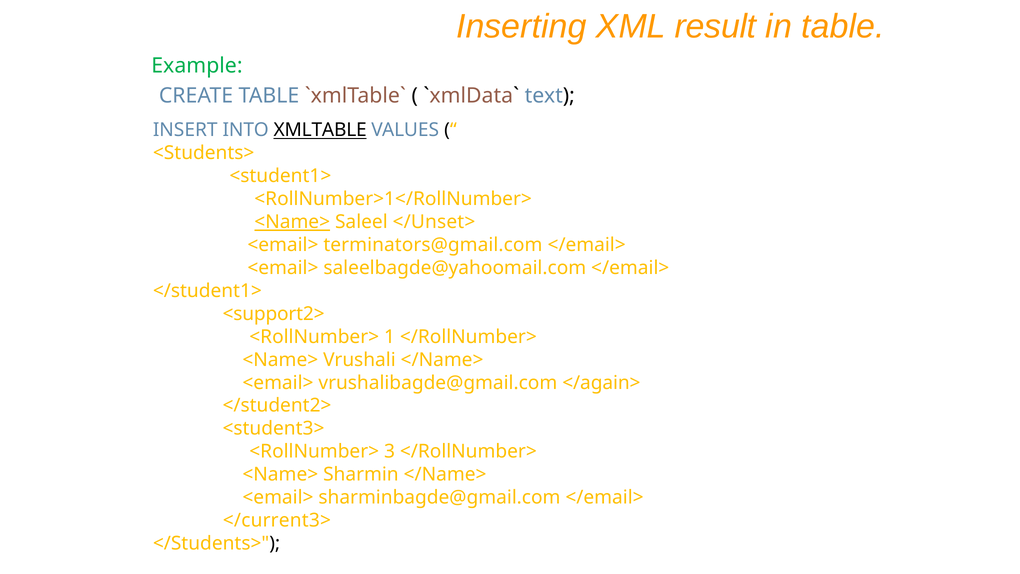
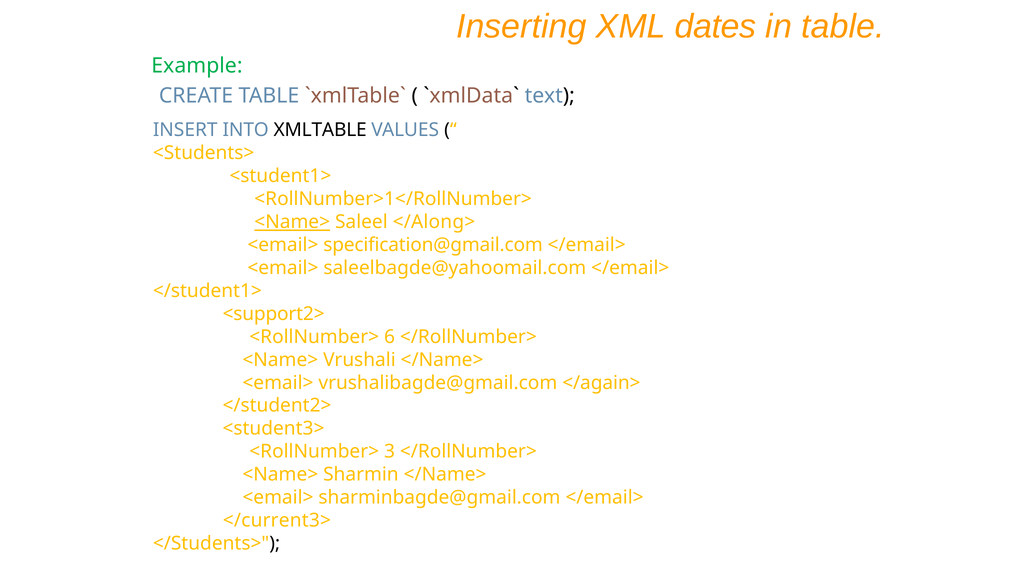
result: result -> dates
XMLTABLE underline: present -> none
</Unset>: </Unset> -> </Along>
terminators@gmail.com: terminators@gmail.com -> specification@gmail.com
1: 1 -> 6
